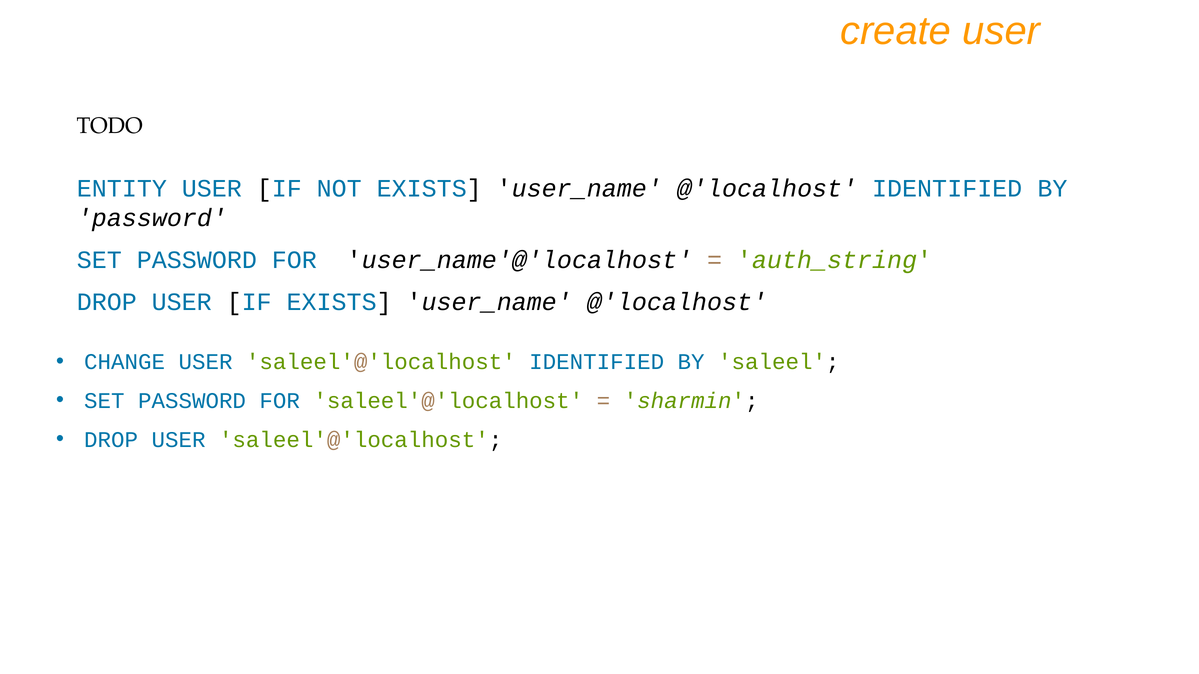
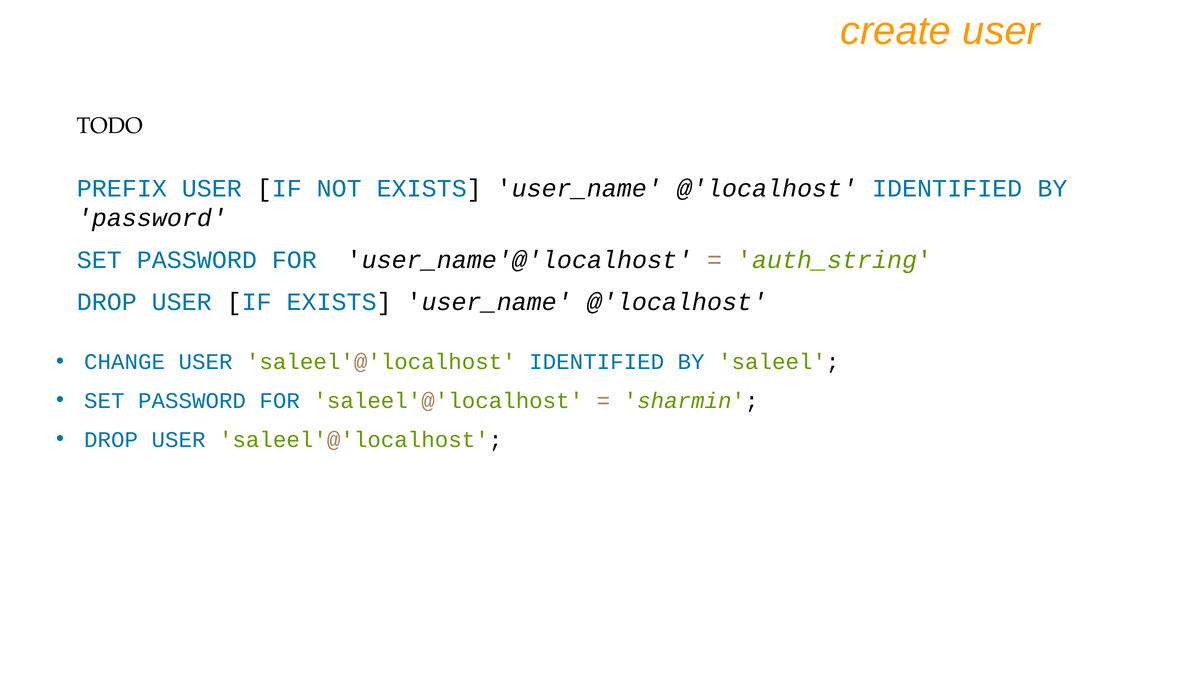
ENTITY: ENTITY -> PREFIX
